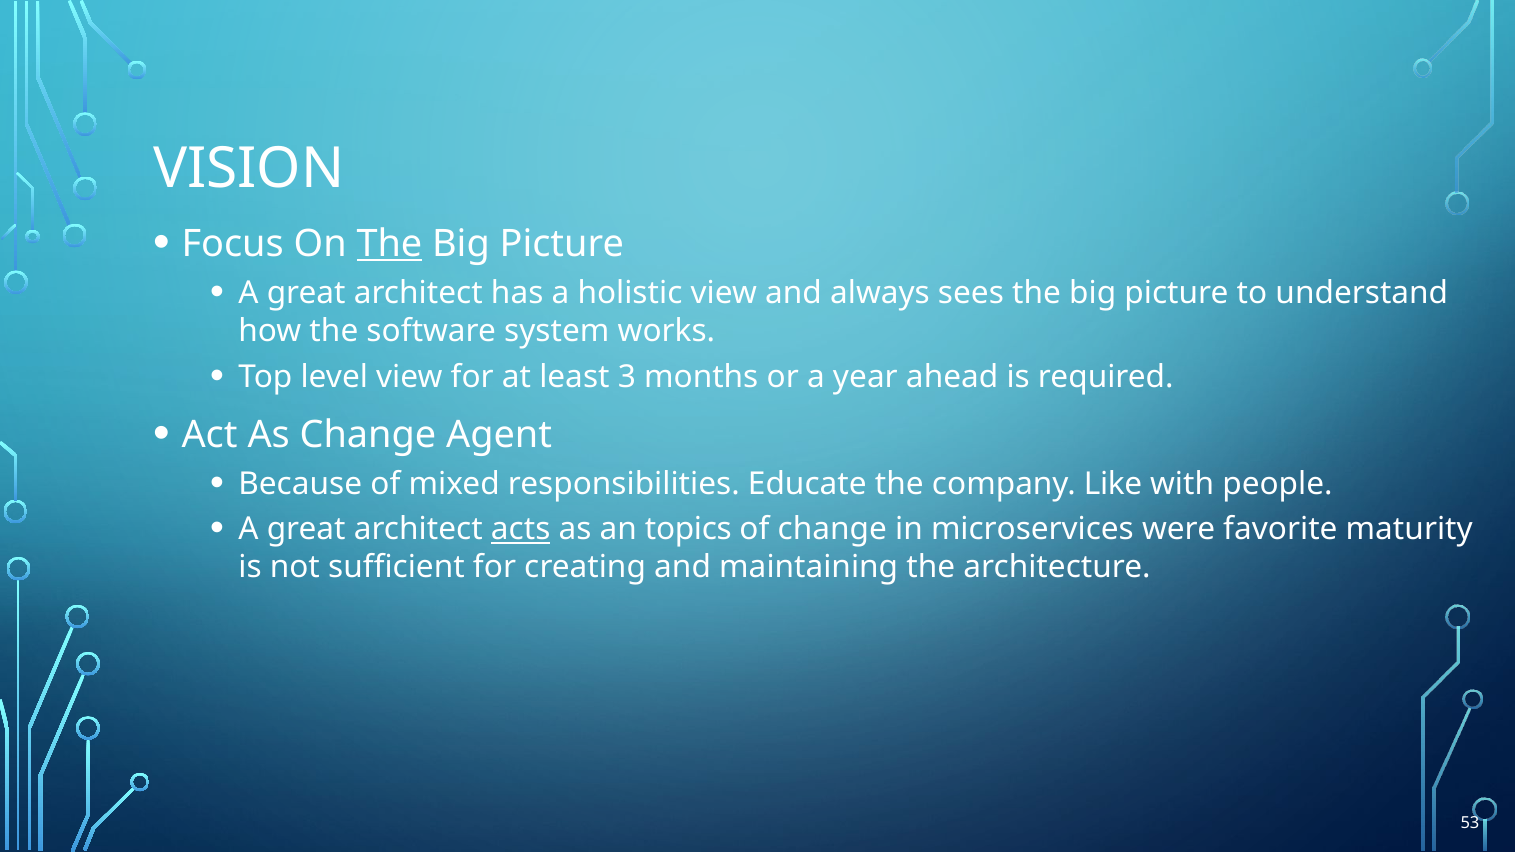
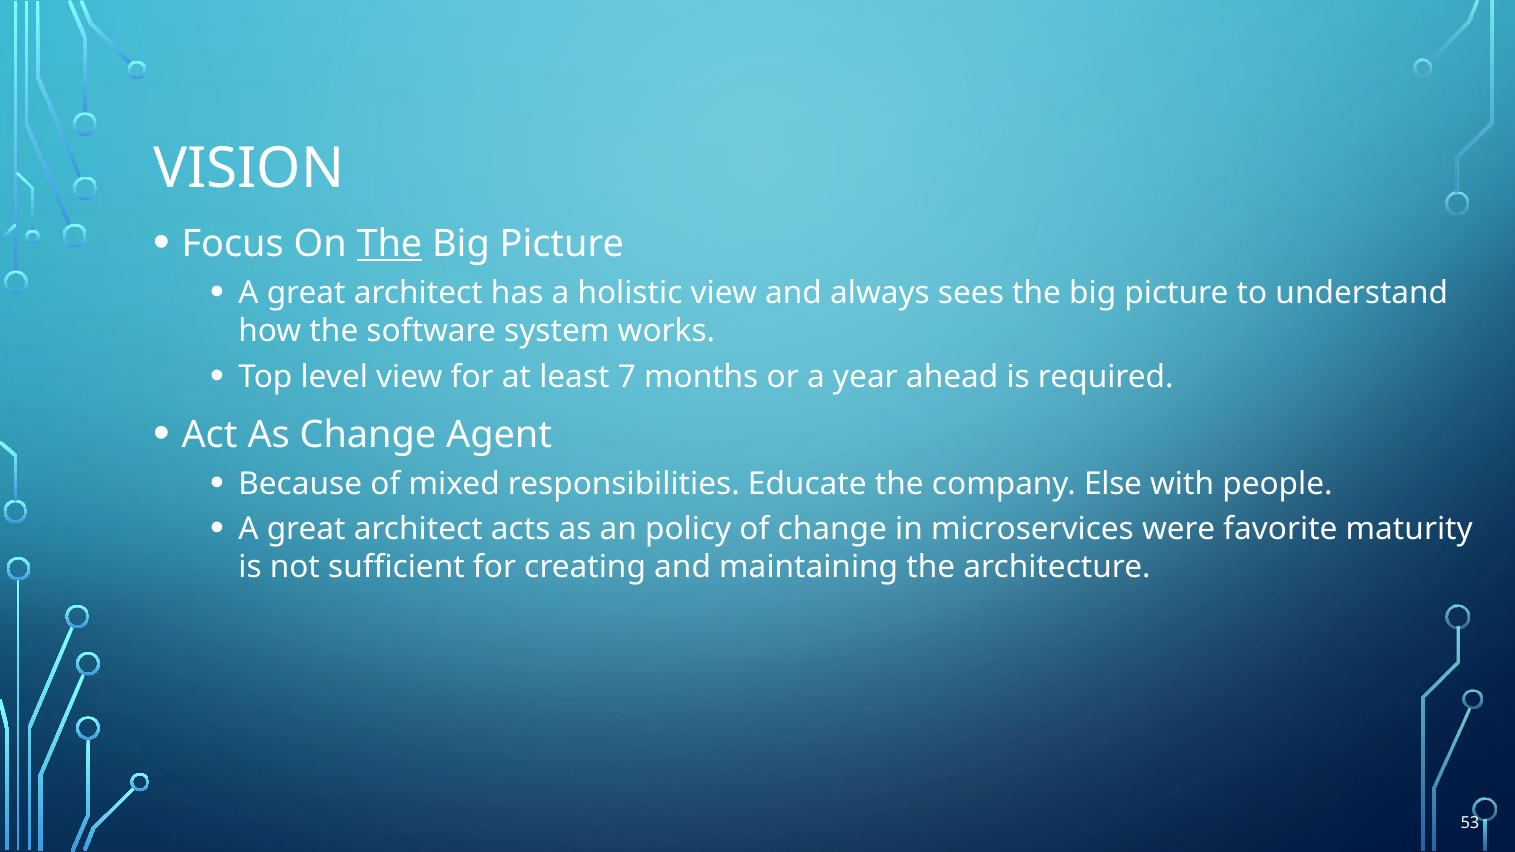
3: 3 -> 7
Like: Like -> Else
acts underline: present -> none
topics: topics -> policy
